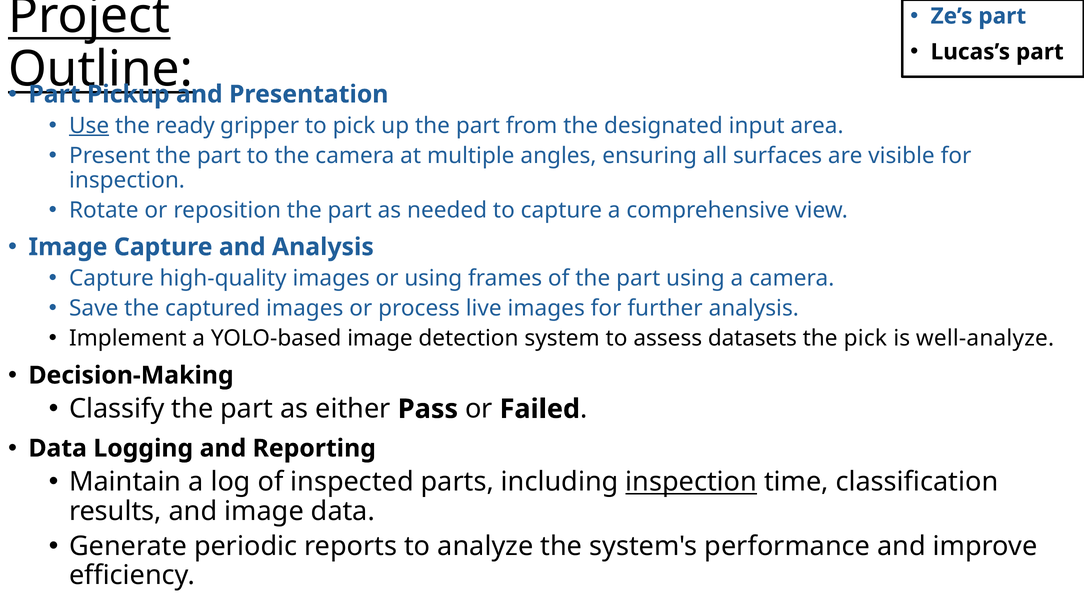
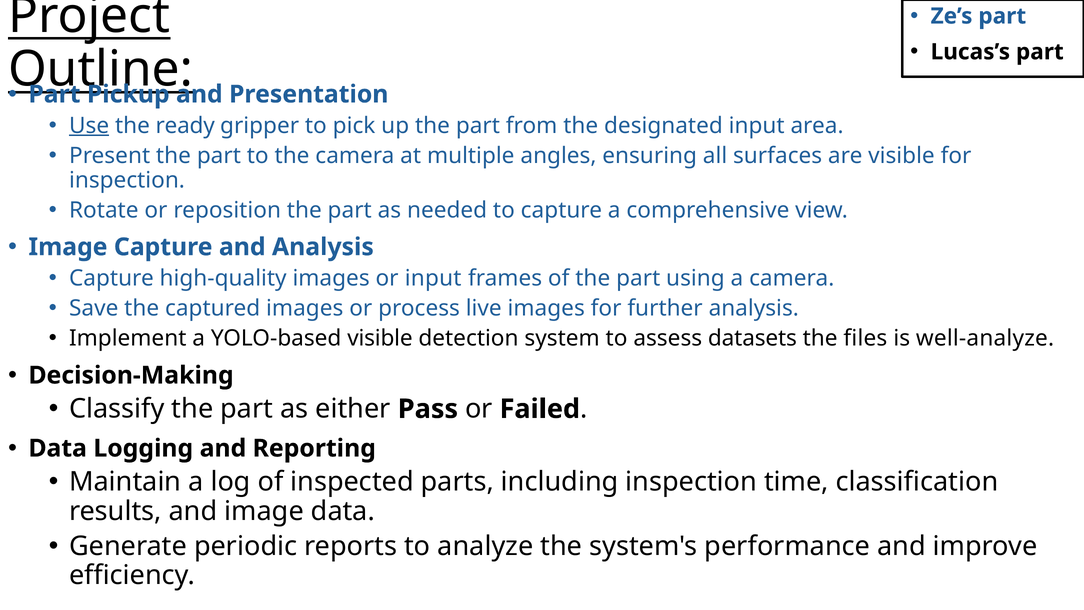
or using: using -> input
YOLO-based image: image -> visible
the pick: pick -> files
inspection at (691, 482) underline: present -> none
